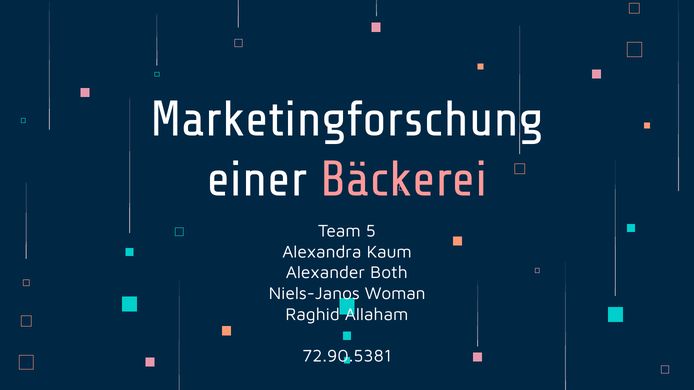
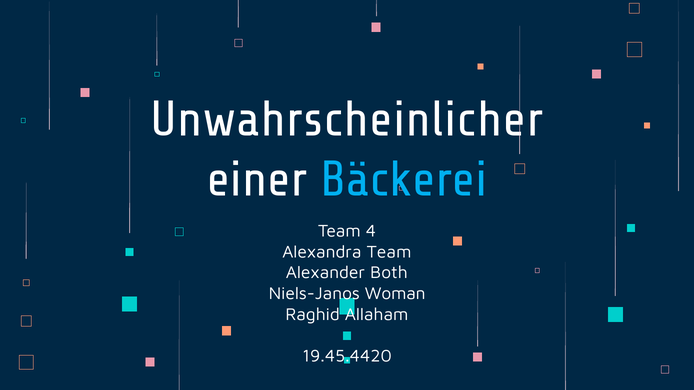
Marketingforschung: Marketingforschung -> Unwahrscheinlicher
Bäckerei colour: pink -> light blue
5: 5 -> 4
Alexandra Kaum: Kaum -> Team
72.90.5381: 72.90.5381 -> 19.45.4420
